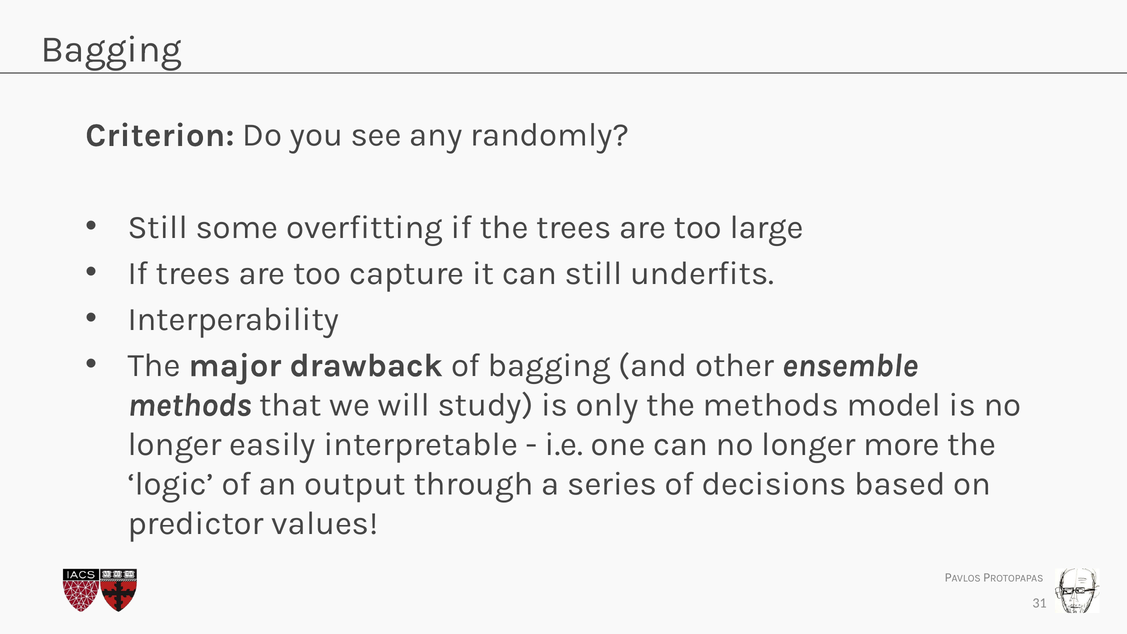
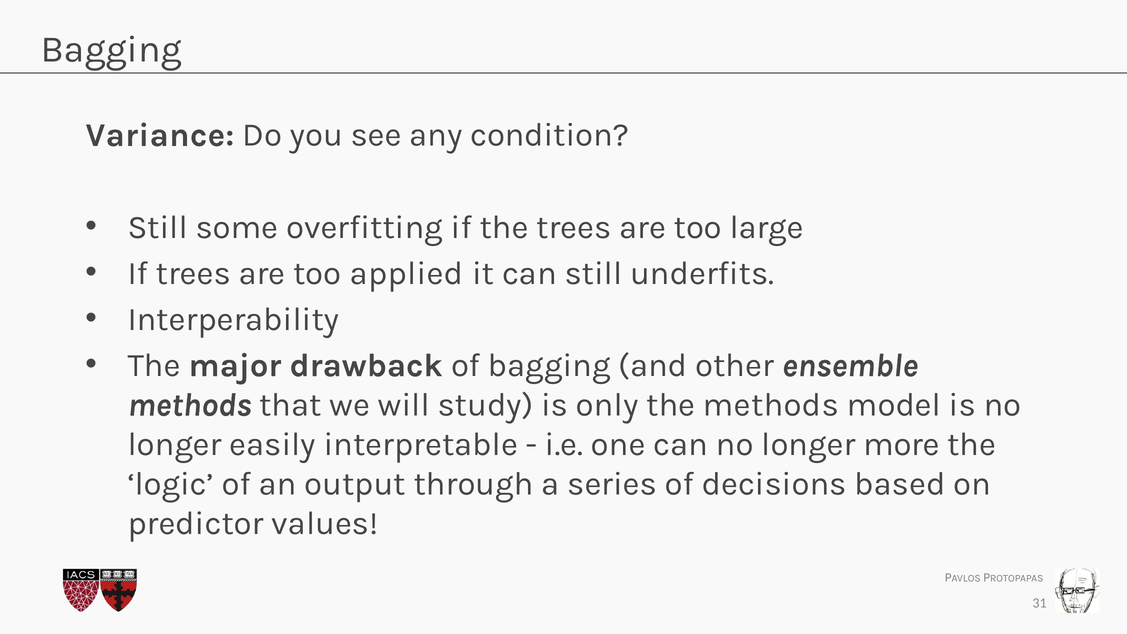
Criterion: Criterion -> Variance
randomly: randomly -> condition
capture: capture -> applied
